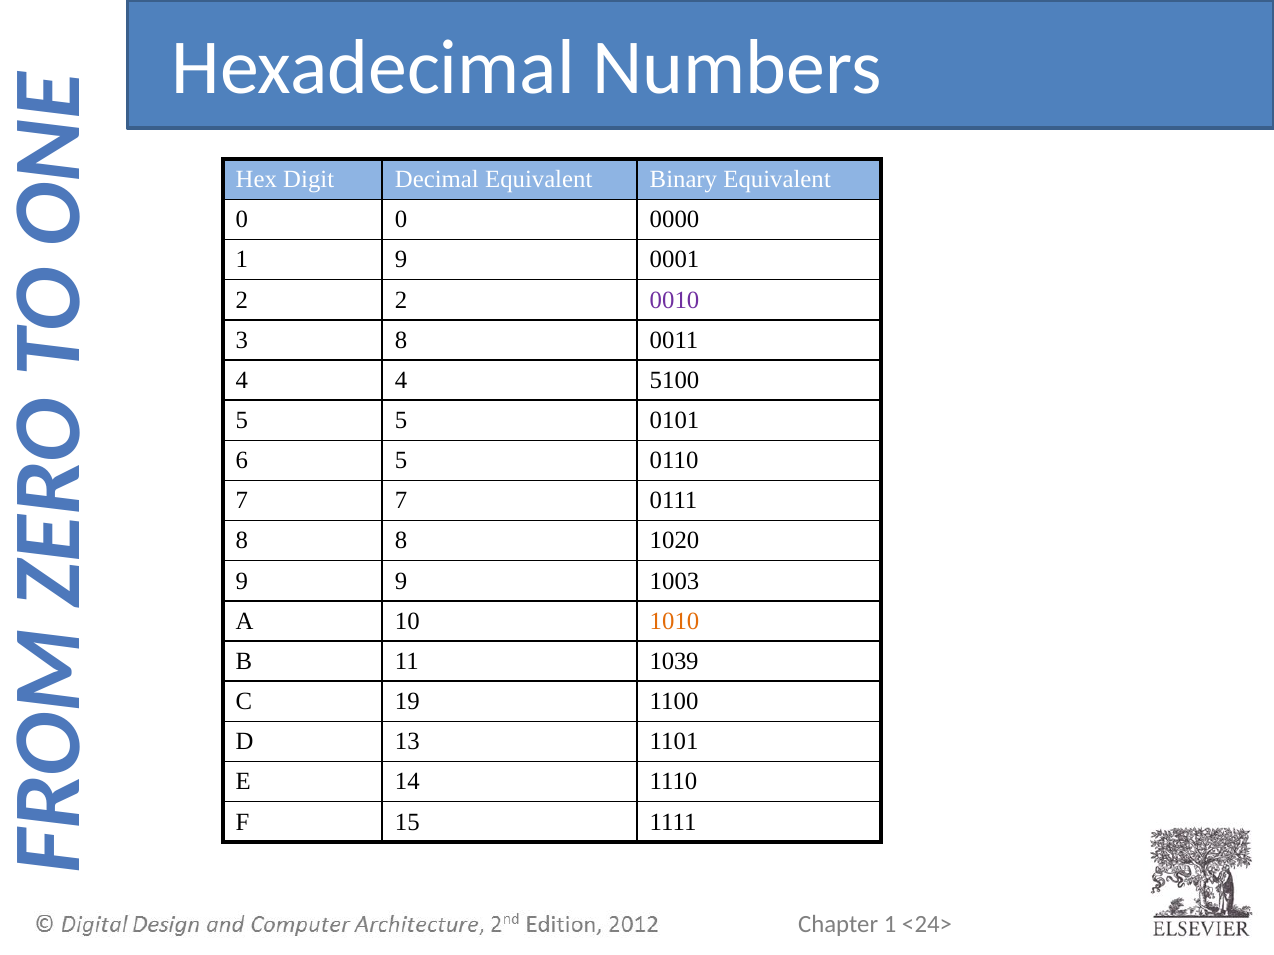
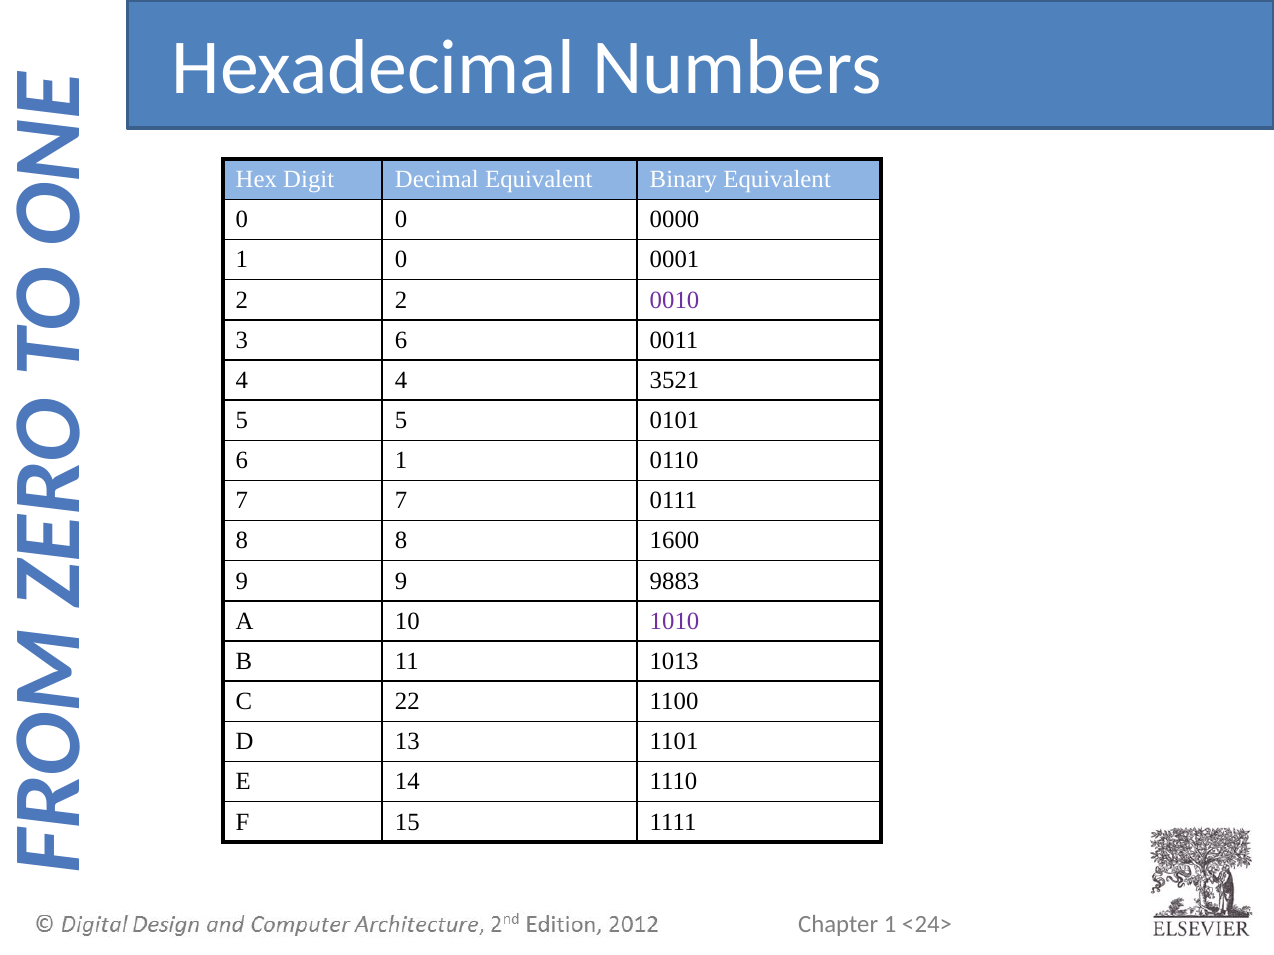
1 9: 9 -> 0
3 8: 8 -> 6
5100: 5100 -> 3521
6 5: 5 -> 1
1020: 1020 -> 1600
1003: 1003 -> 9883
1010 colour: orange -> purple
1039: 1039 -> 1013
19: 19 -> 22
